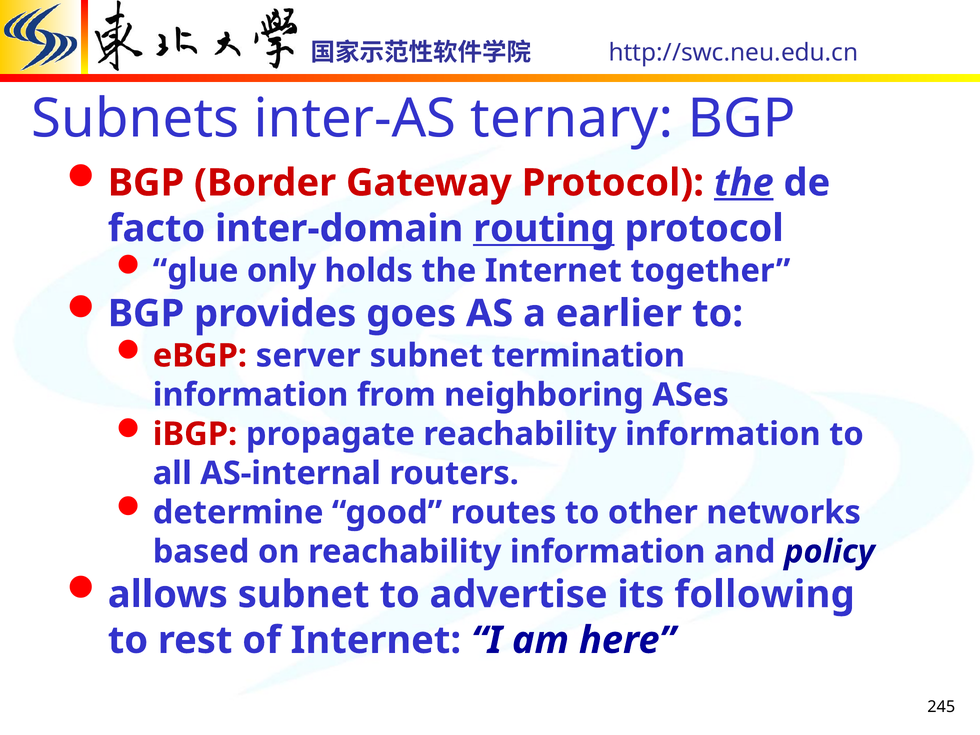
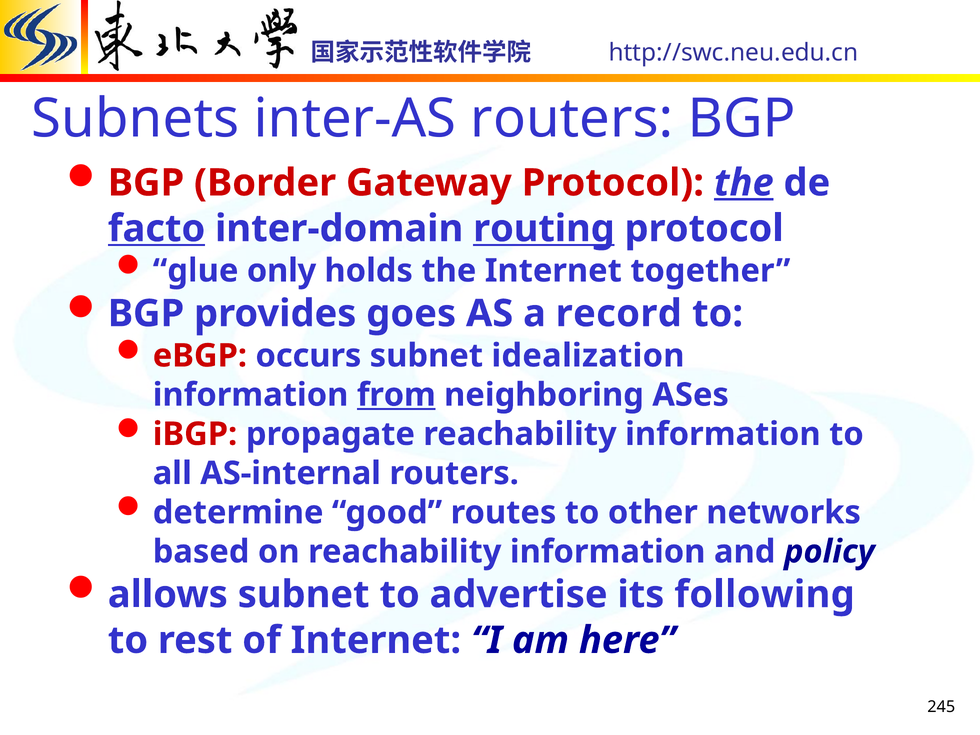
inter-AS ternary: ternary -> routers
facto underline: none -> present
earlier: earlier -> record
server: server -> occurs
termination: termination -> idealization
from underline: none -> present
